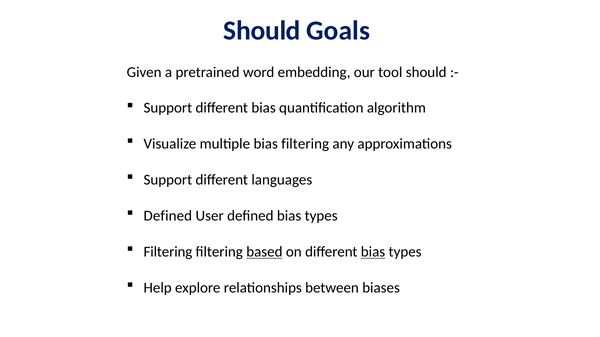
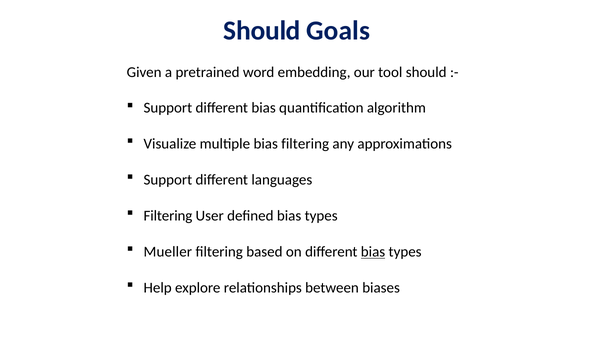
Defined at (168, 216): Defined -> Filtering
Filtering at (168, 252): Filtering -> Mueller
based underline: present -> none
